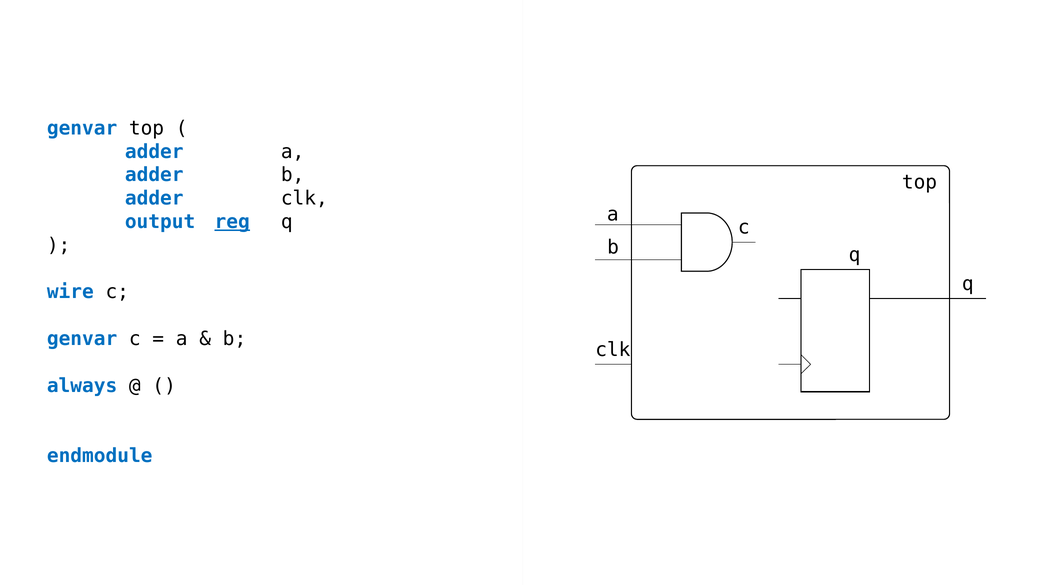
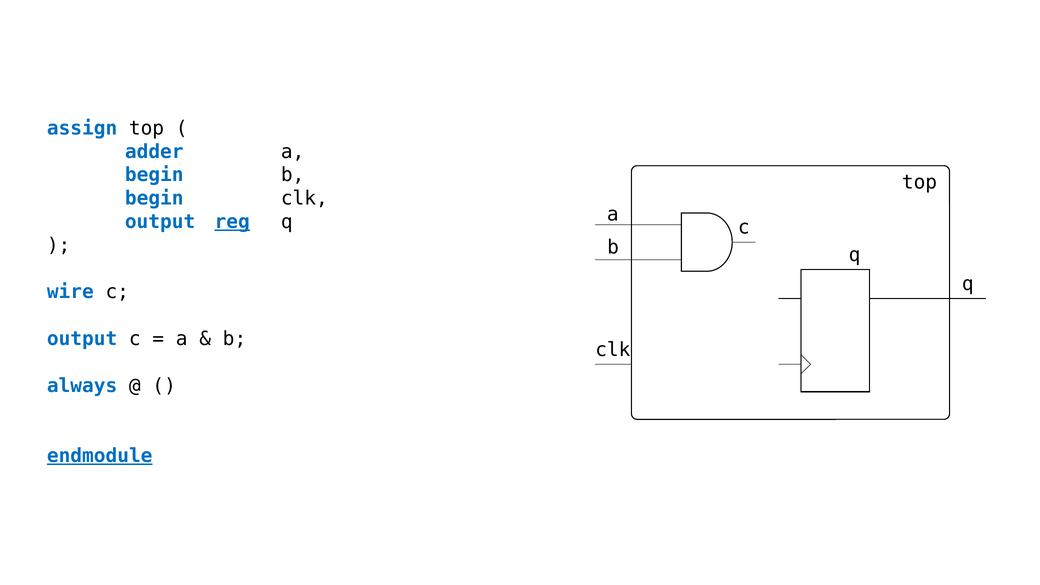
genvar at (82, 128): genvar -> assign
adder at (154, 175): adder -> begin
adder at (154, 198): adder -> begin
genvar at (82, 339): genvar -> output
endmodule underline: none -> present
